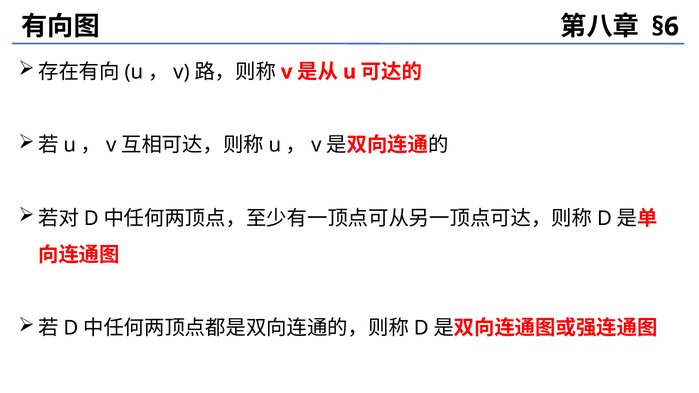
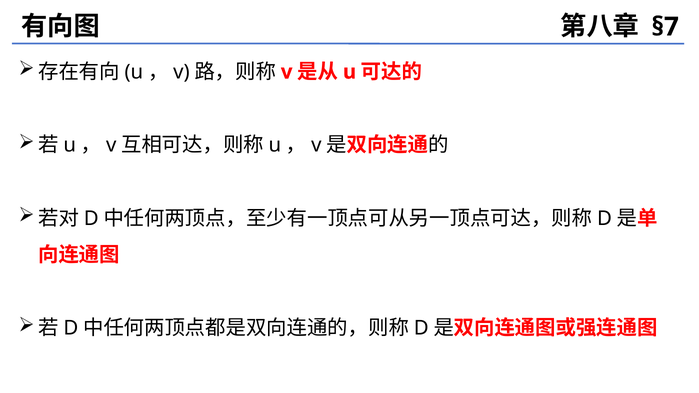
§6: §6 -> §7
